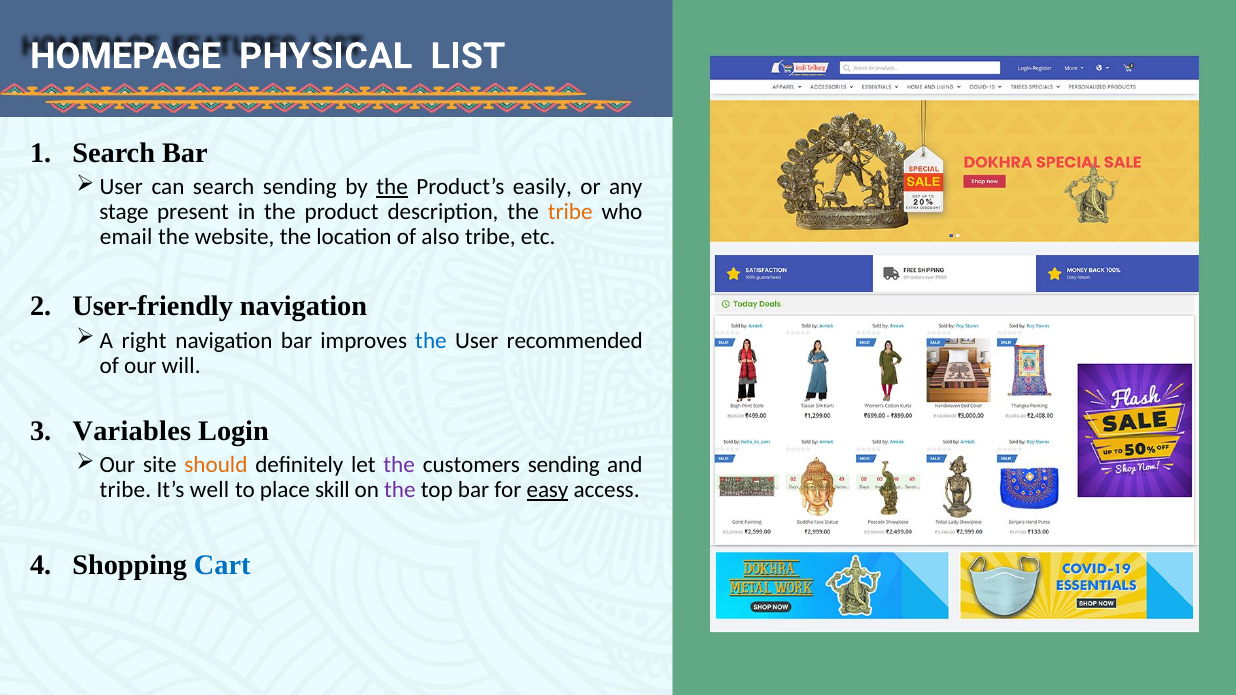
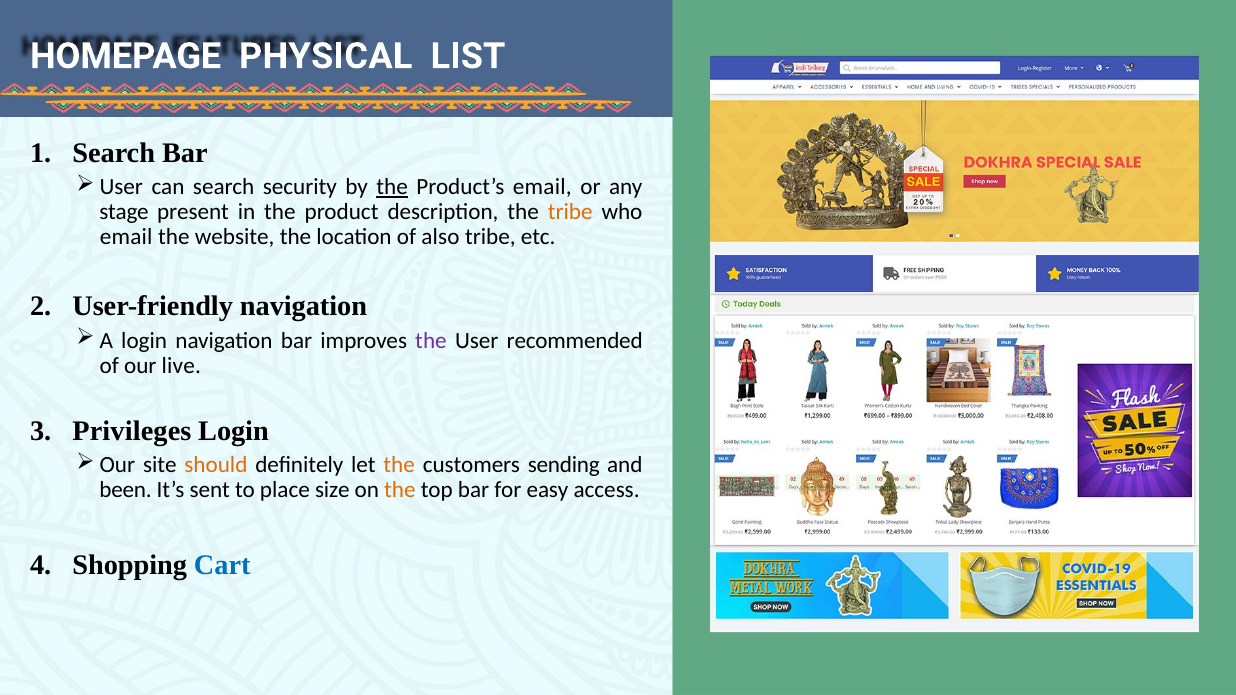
search sending: sending -> security
Product’s easily: easily -> email
right at (144, 341): right -> login
the at (431, 341) colour: blue -> purple
will: will -> live
Variables: Variables -> Privileges
the at (399, 465) colour: purple -> orange
tribe at (125, 490): tribe -> been
well: well -> sent
skill: skill -> size
the at (400, 490) colour: purple -> orange
easy underline: present -> none
